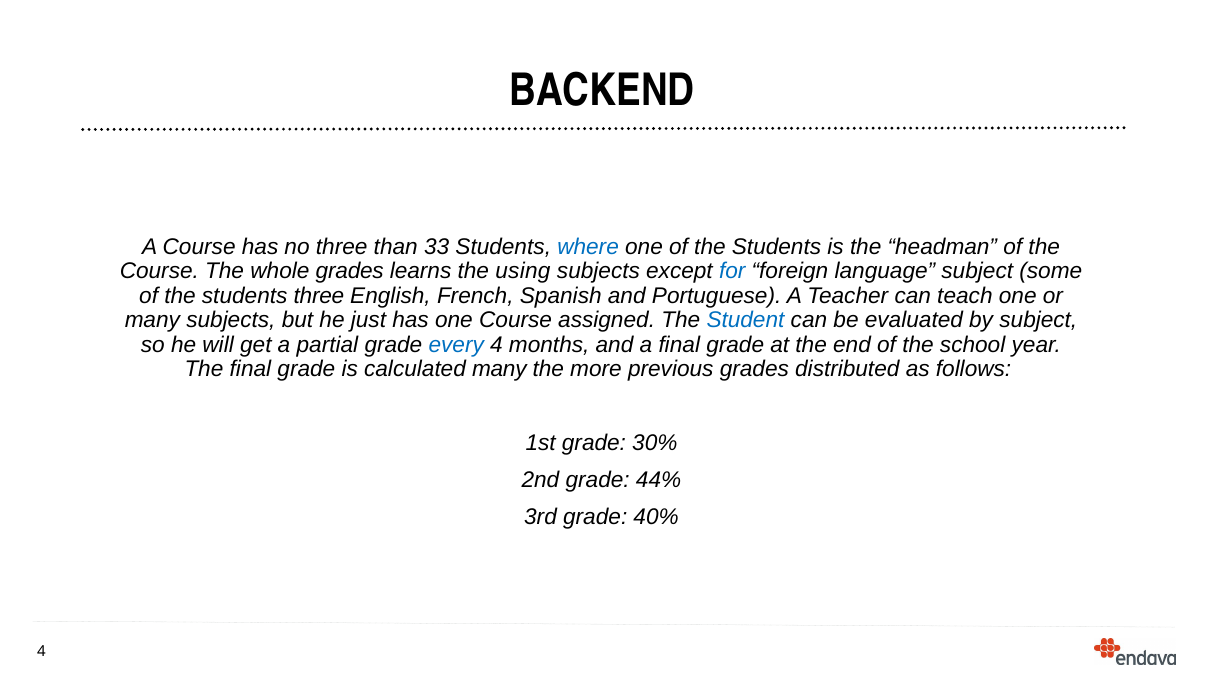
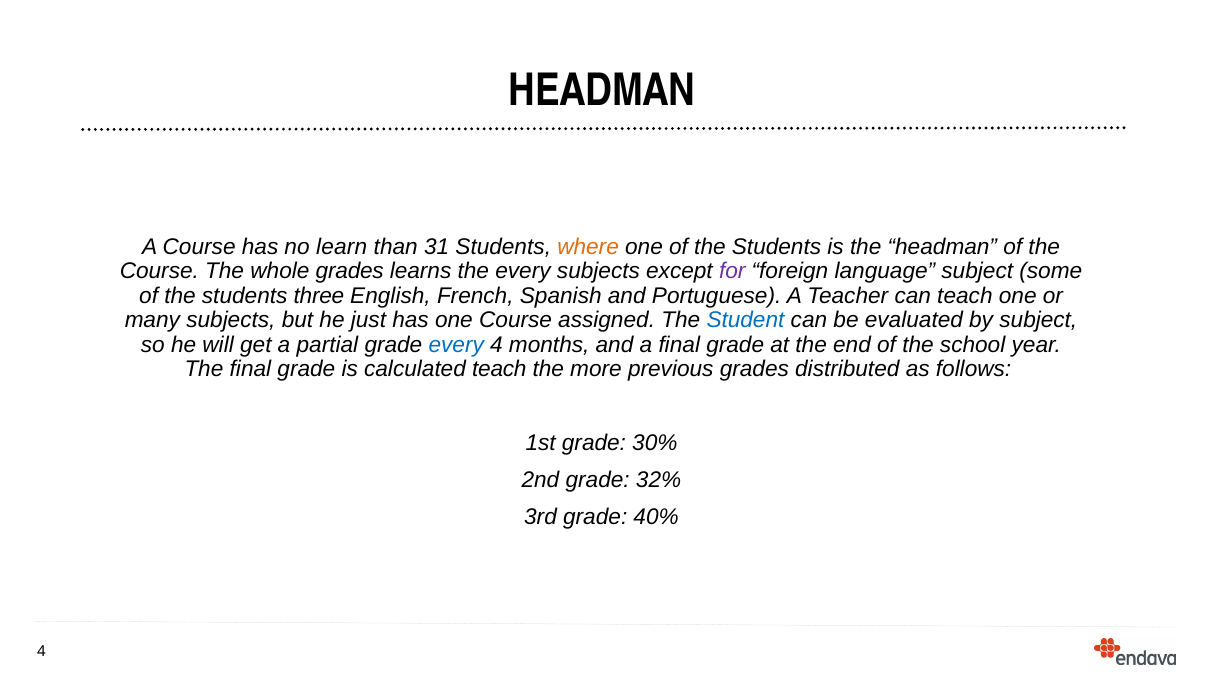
BACKEND at (602, 90): BACKEND -> HEADMAN
no three: three -> learn
33: 33 -> 31
where colour: blue -> orange
the using: using -> every
for colour: blue -> purple
calculated many: many -> teach
44%: 44% -> 32%
